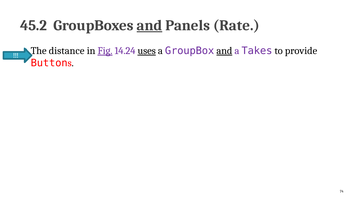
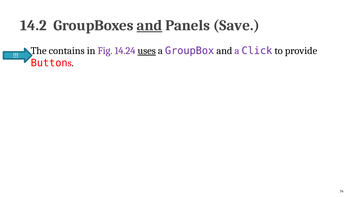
45.2: 45.2 -> 14.2
Rate: Rate -> Save
distance: distance -> contains
Fig underline: present -> none
and at (224, 51) underline: present -> none
Takes: Takes -> Click
